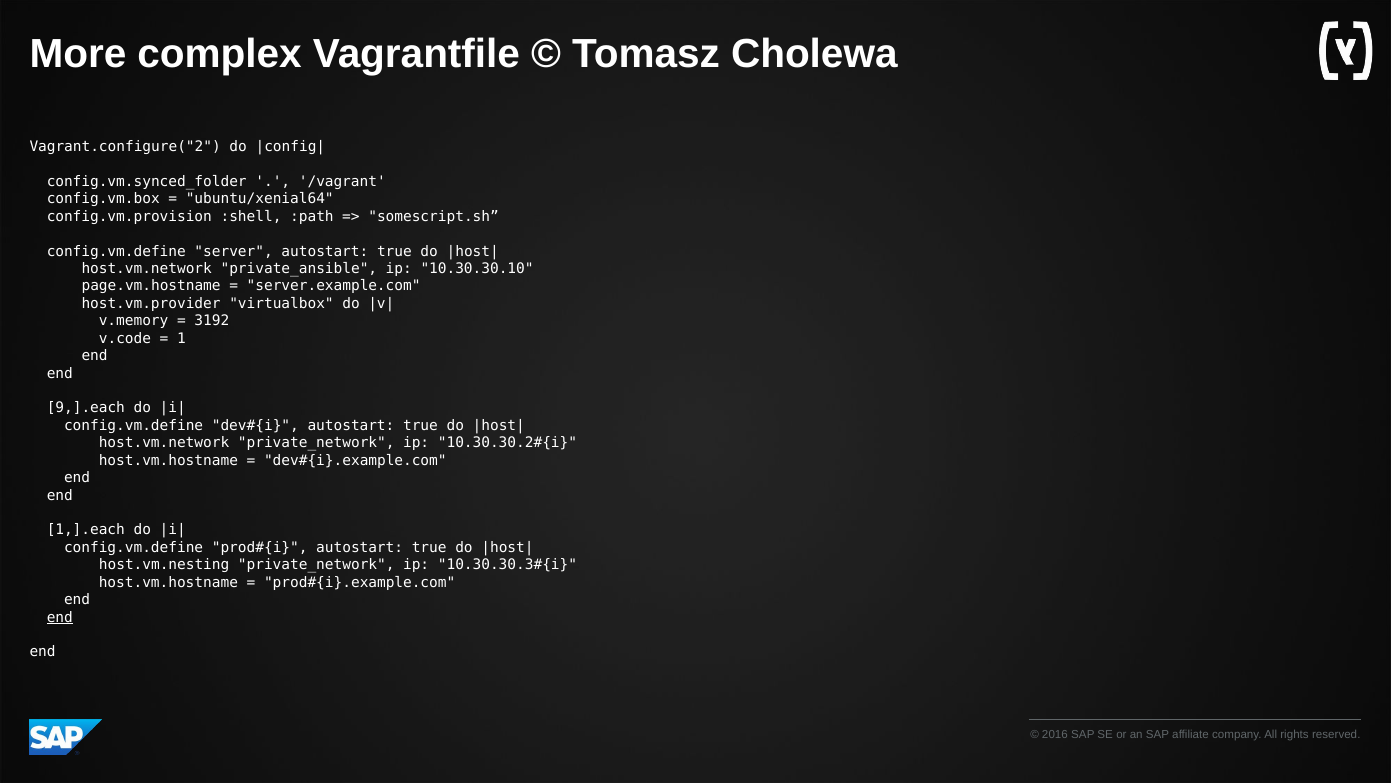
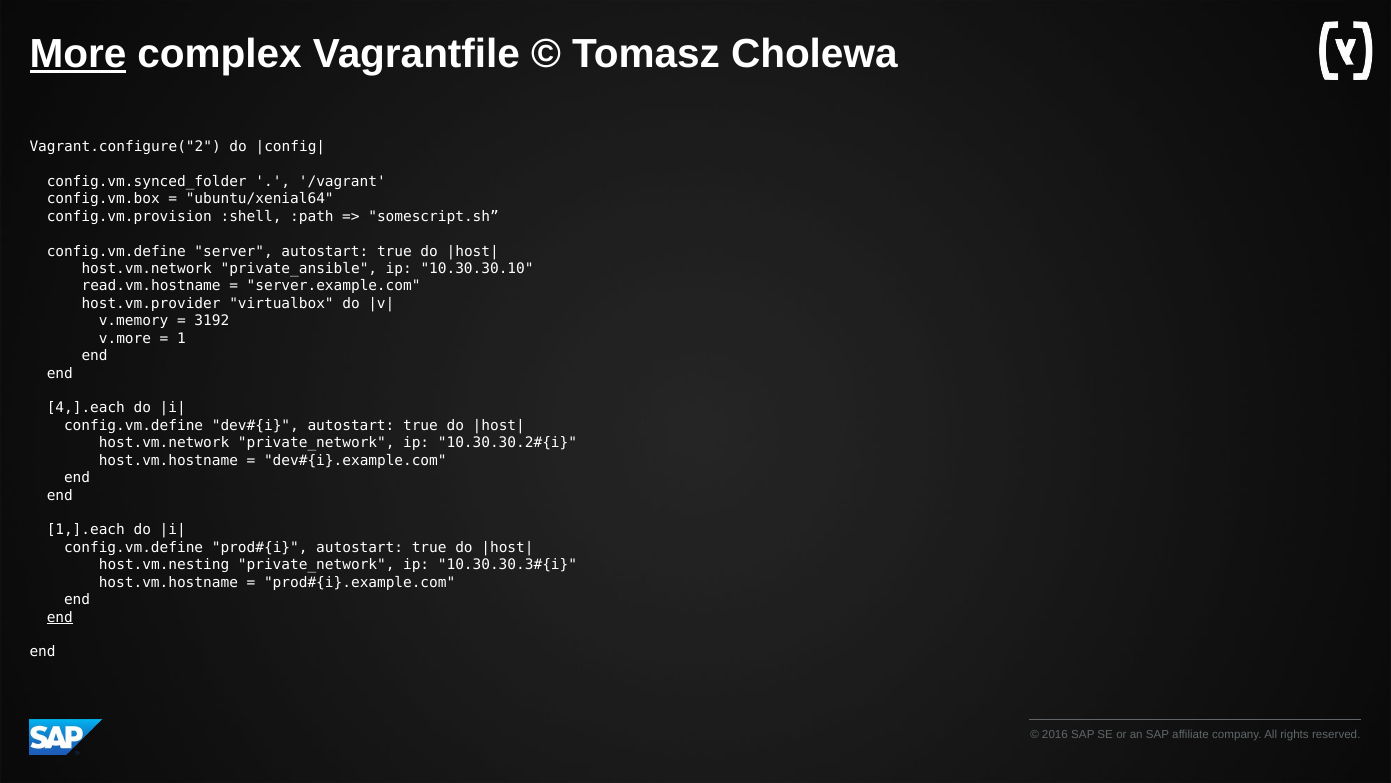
More underline: none -> present
page.vm.hostname: page.vm.hostname -> read.vm.hostname
v.code: v.code -> v.more
9,].each: 9,].each -> 4,].each
